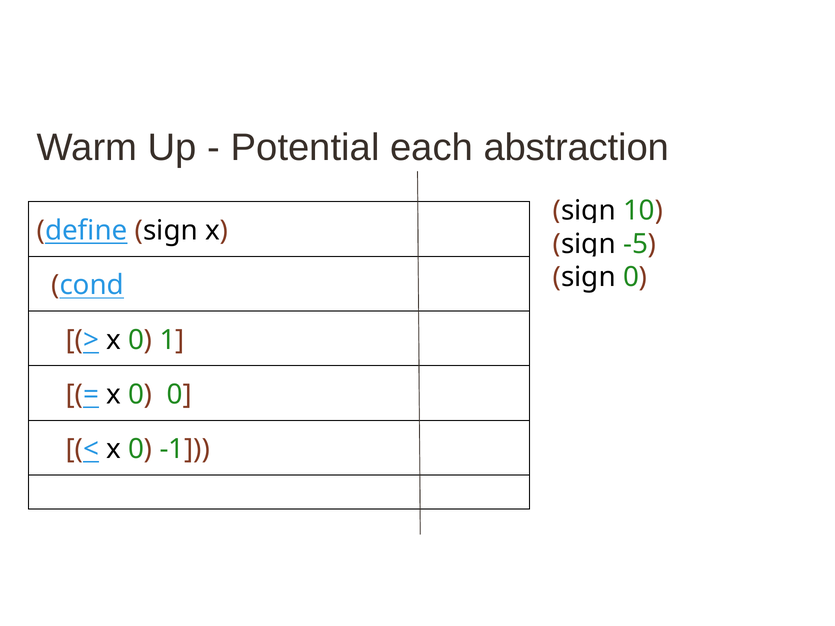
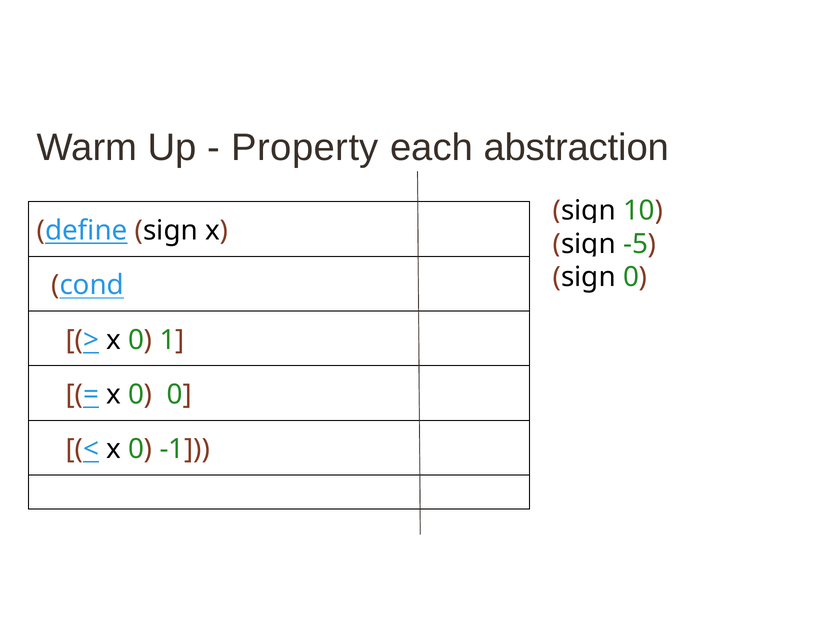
Potential: Potential -> Property
